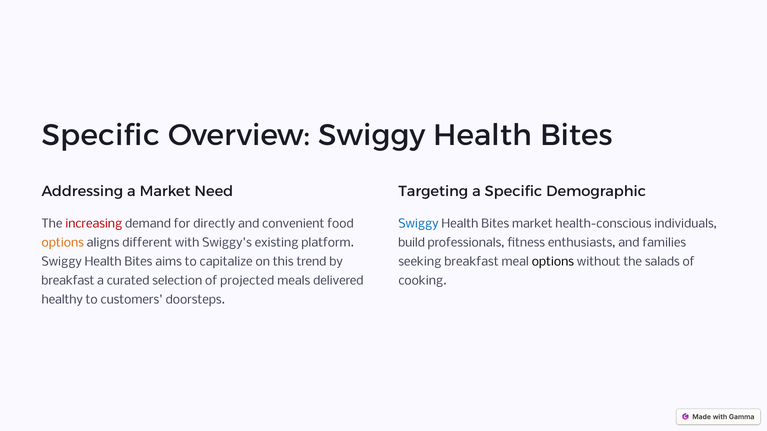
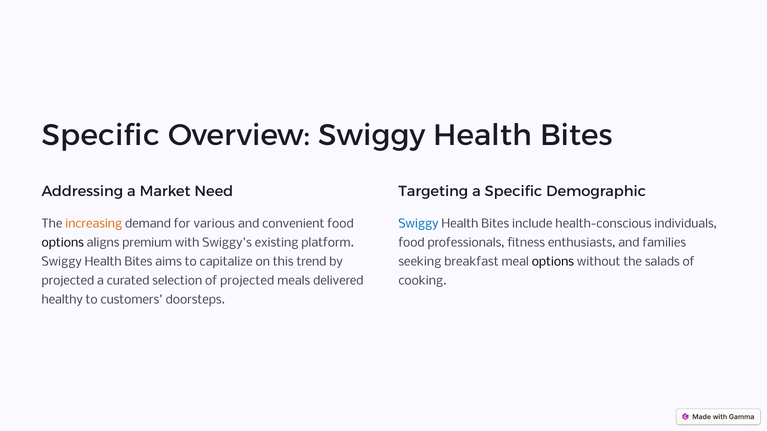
increasing colour: red -> orange
directly: directly -> various
Bites market: market -> include
options at (63, 243) colour: orange -> black
different: different -> premium
build at (412, 243): build -> food
breakfast at (68, 281): breakfast -> projected
